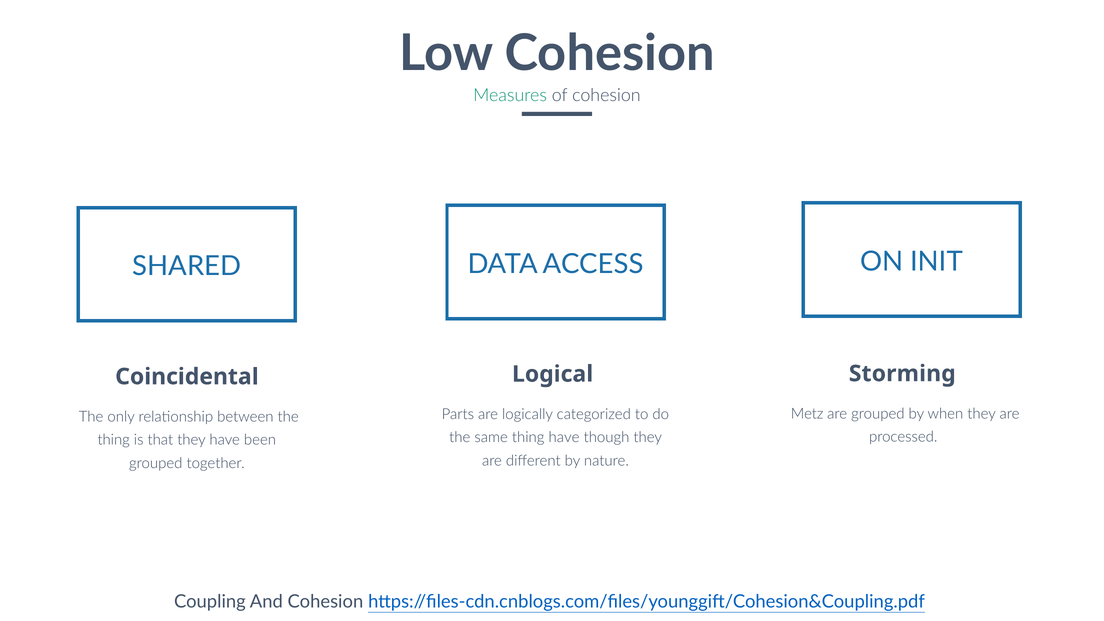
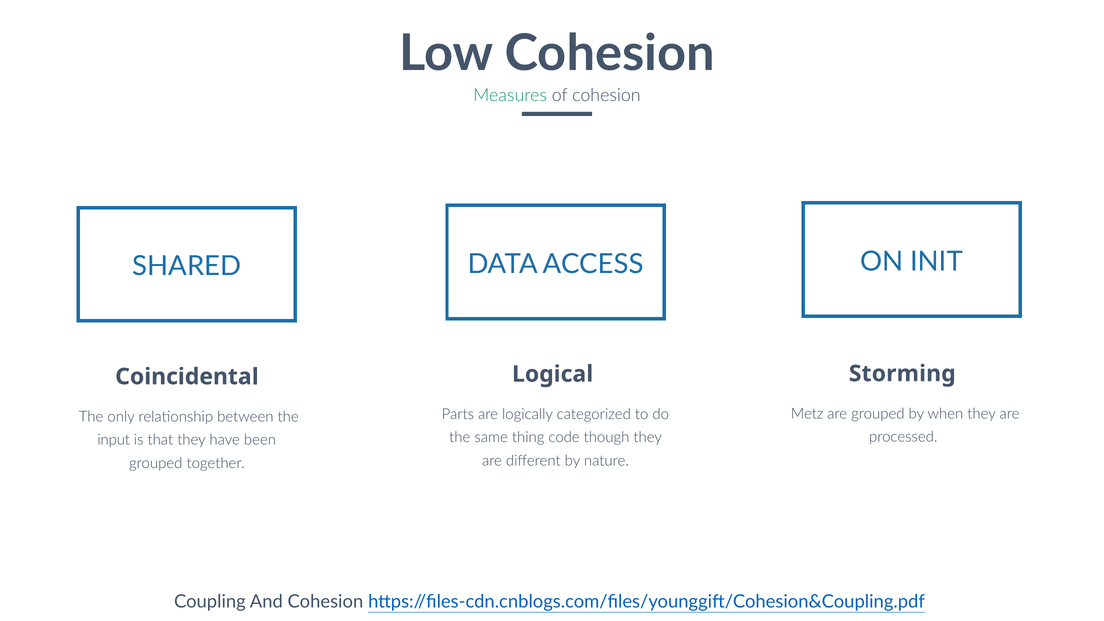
thing have: have -> code
thing at (114, 440): thing -> input
